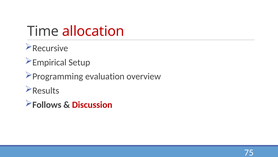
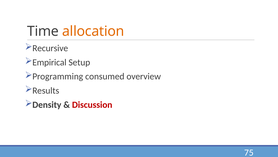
allocation colour: red -> orange
evaluation: evaluation -> consumed
Follows: Follows -> Density
